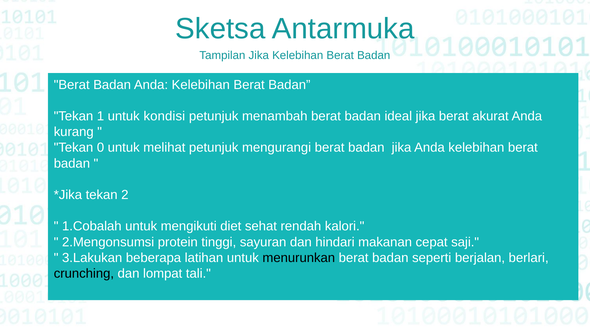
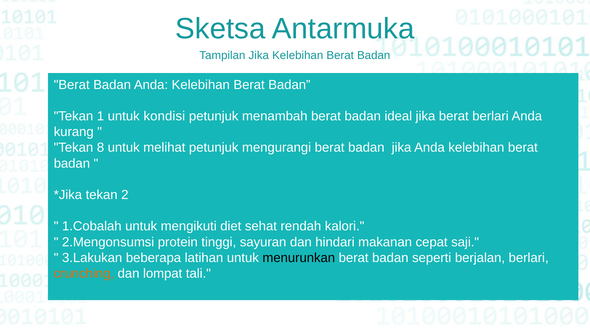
berat akurat: akurat -> berlari
0: 0 -> 8
crunching colour: black -> orange
